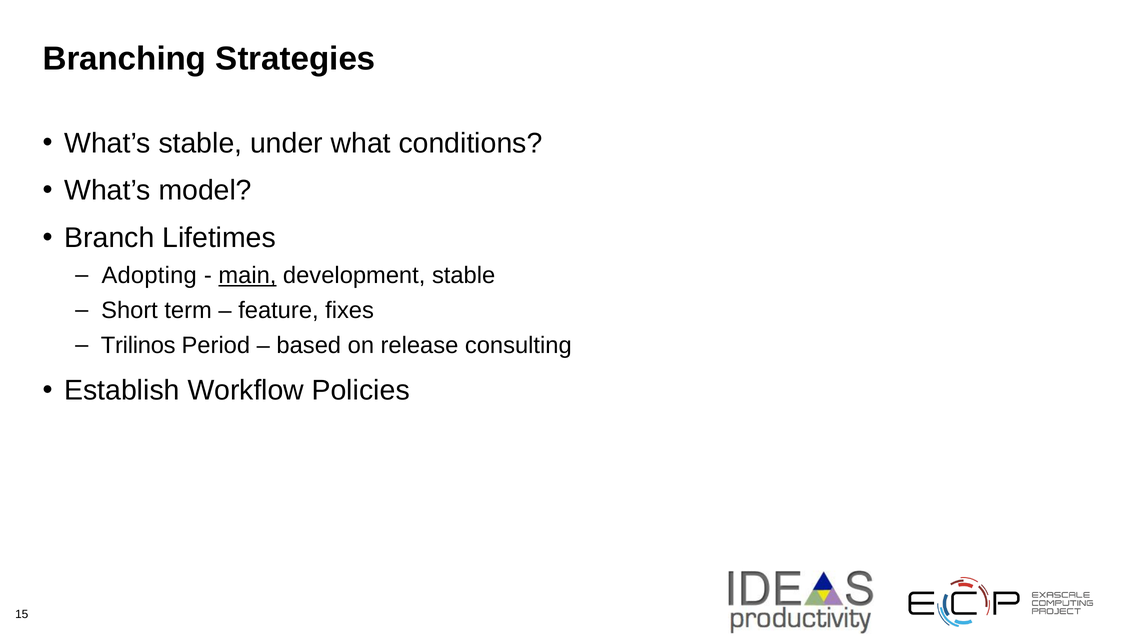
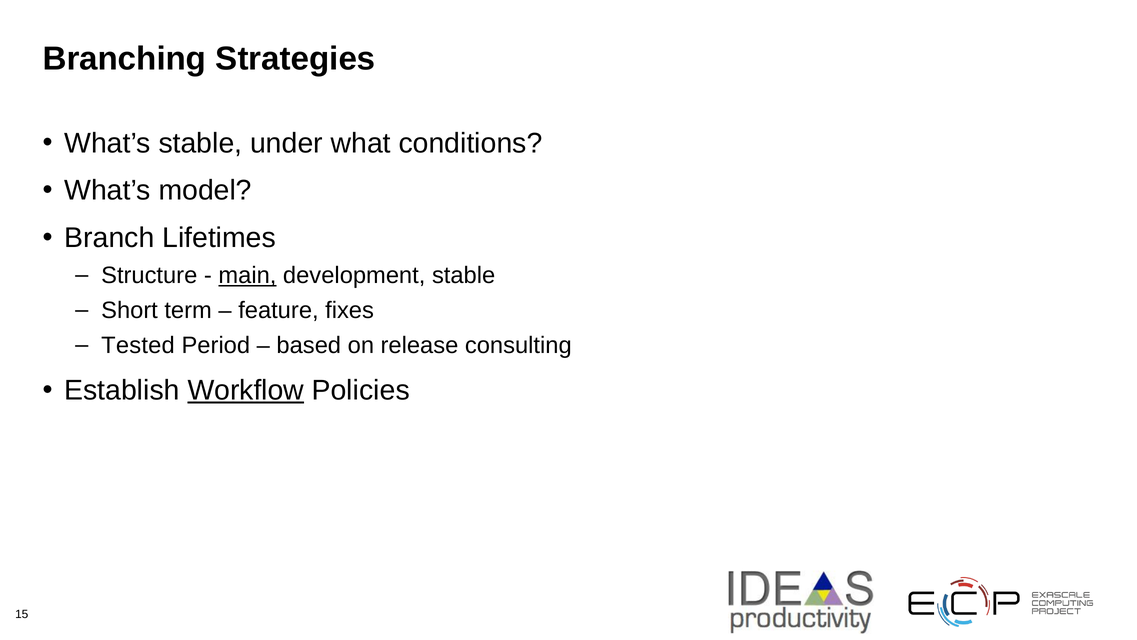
Adopting: Adopting -> Structure
Trilinos: Trilinos -> Tested
Workflow underline: none -> present
